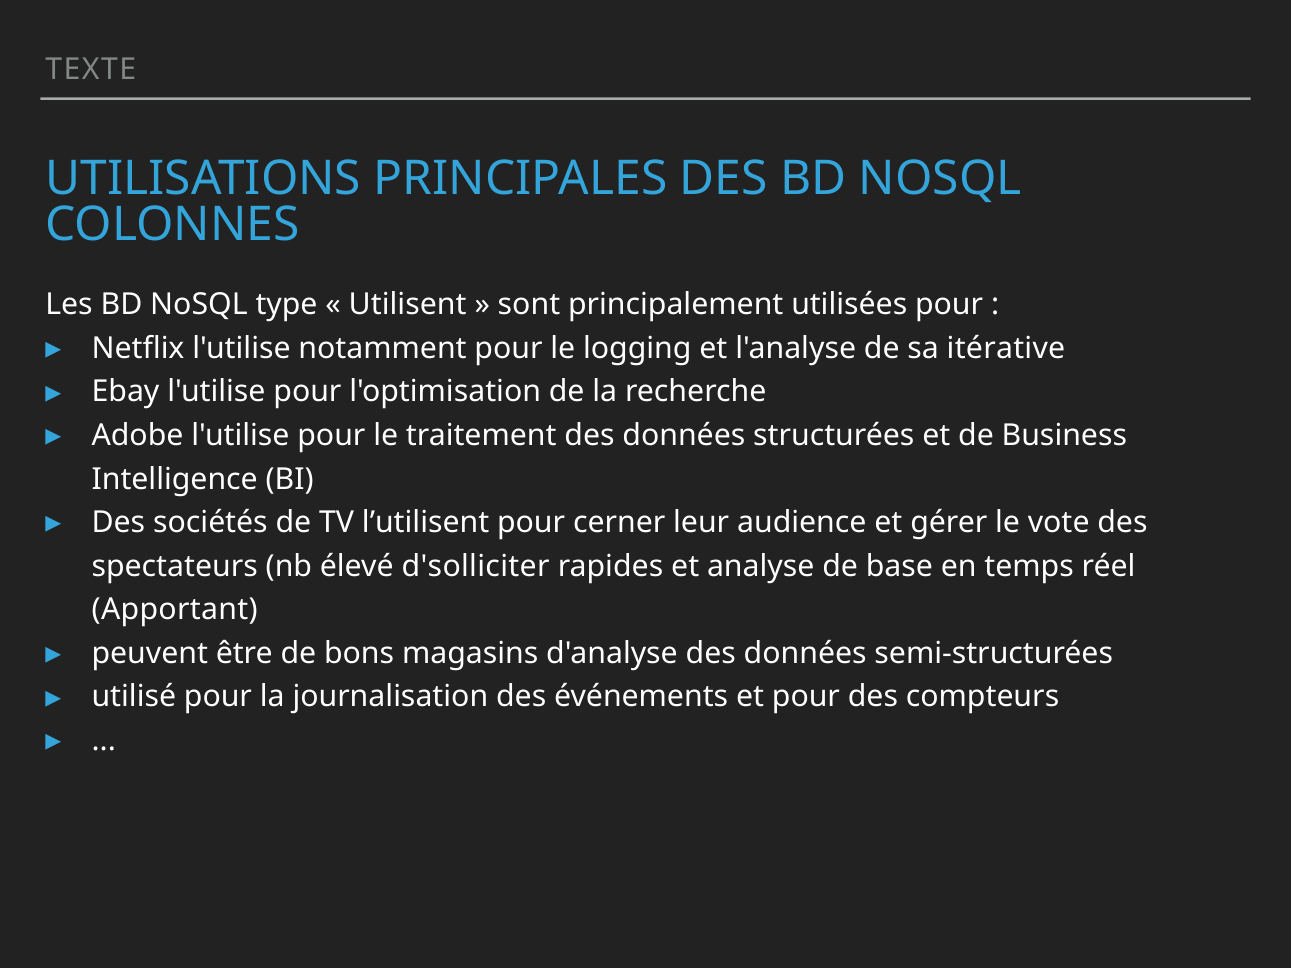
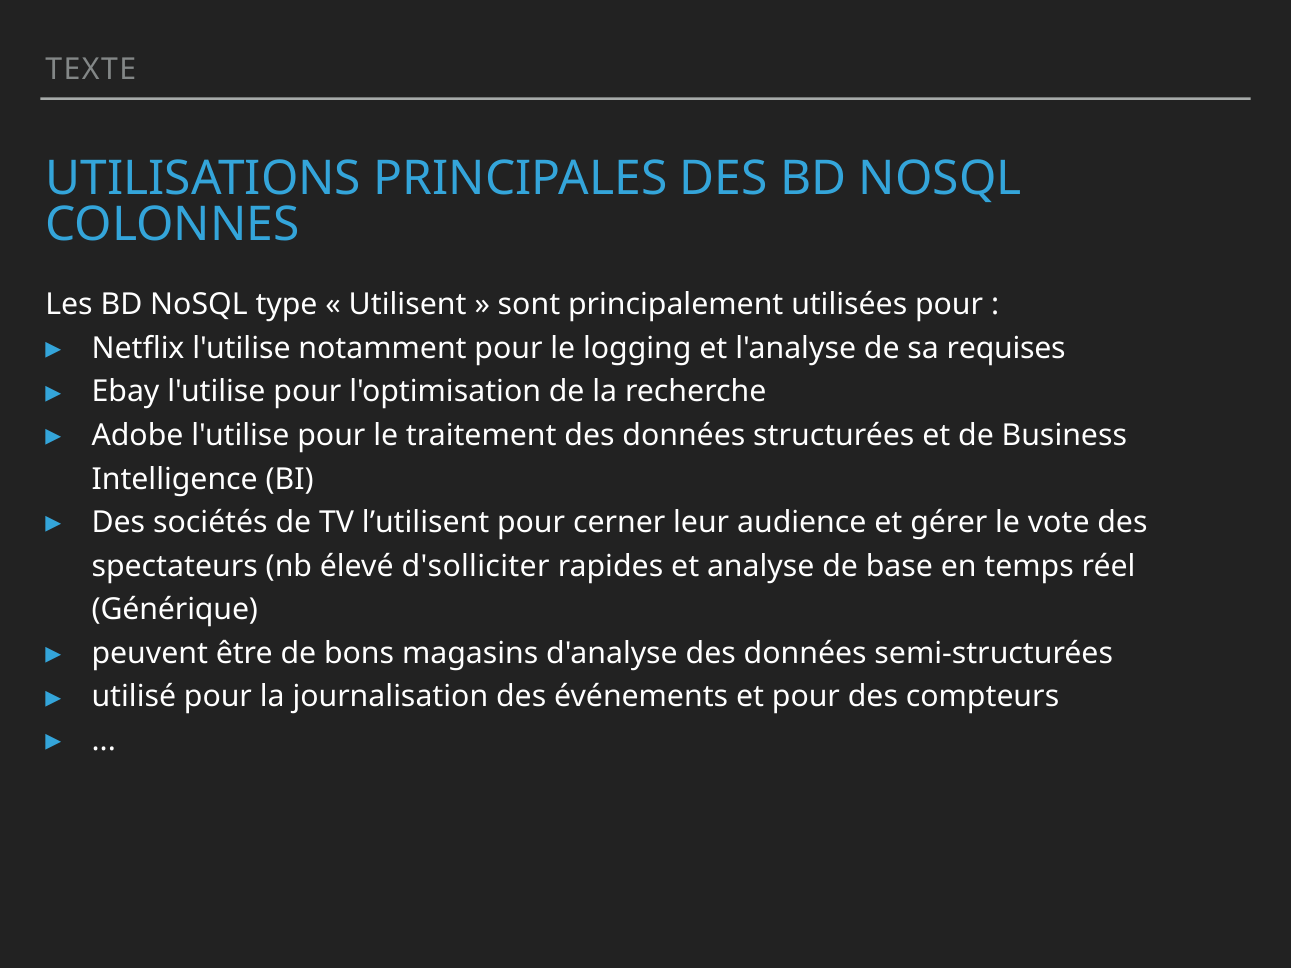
itérative: itérative -> requises
Apportant: Apportant -> Générique
